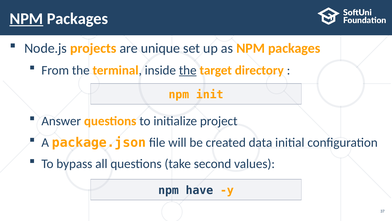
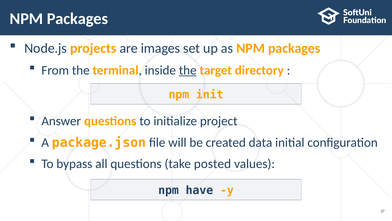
NPM at (26, 19) underline: present -> none
unique: unique -> images
second: second -> posted
